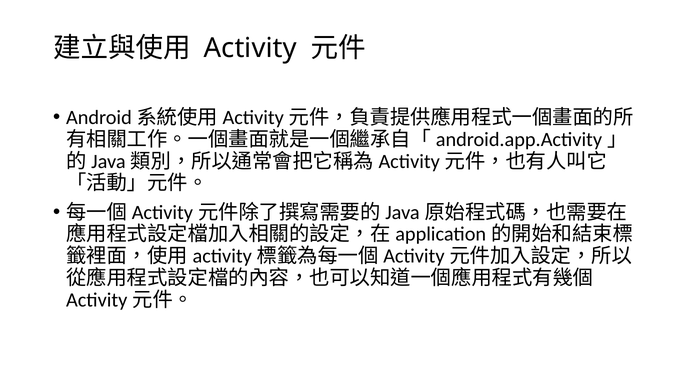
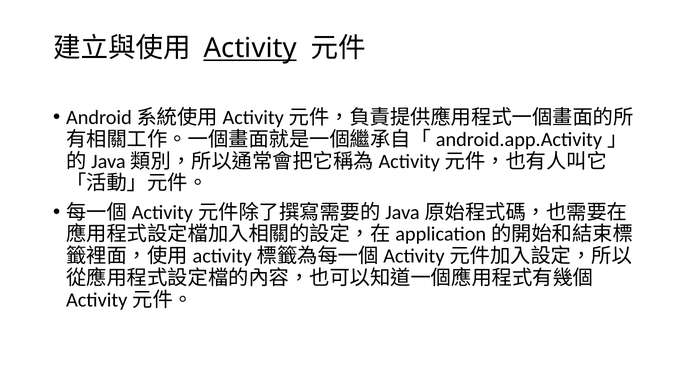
Activity underline: none -> present
